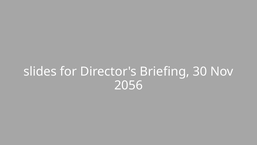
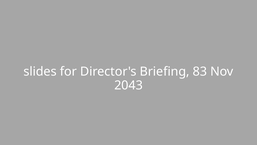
30: 30 -> 83
2056: 2056 -> 2043
